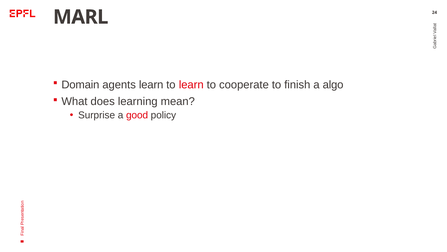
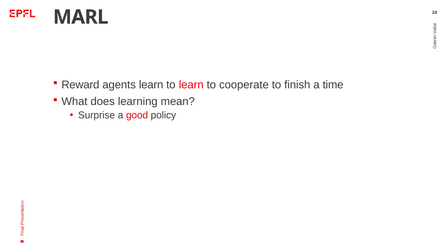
Domain: Domain -> Reward
algo: algo -> time
